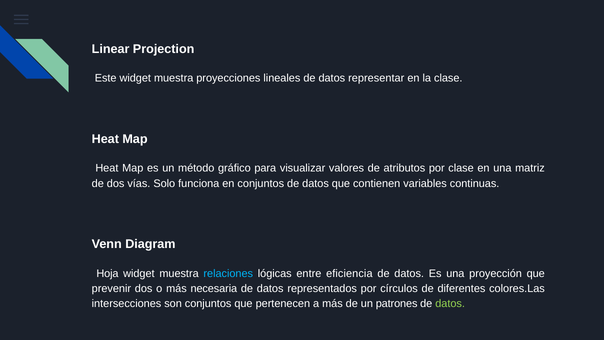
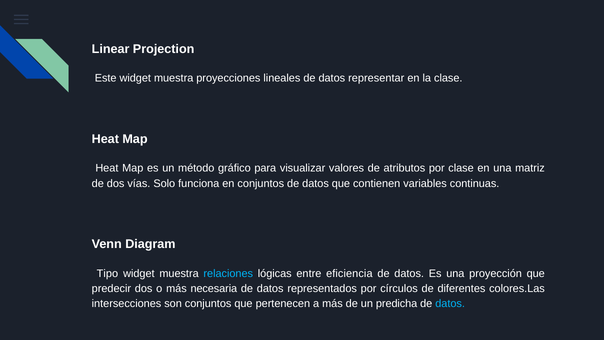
Hoja: Hoja -> Tipo
prevenir: prevenir -> predecir
patrones: patrones -> predicha
datos at (450, 303) colour: light green -> light blue
